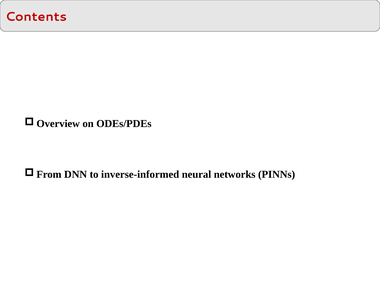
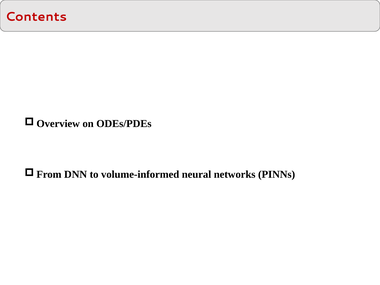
inverse-informed: inverse-informed -> volume-informed
